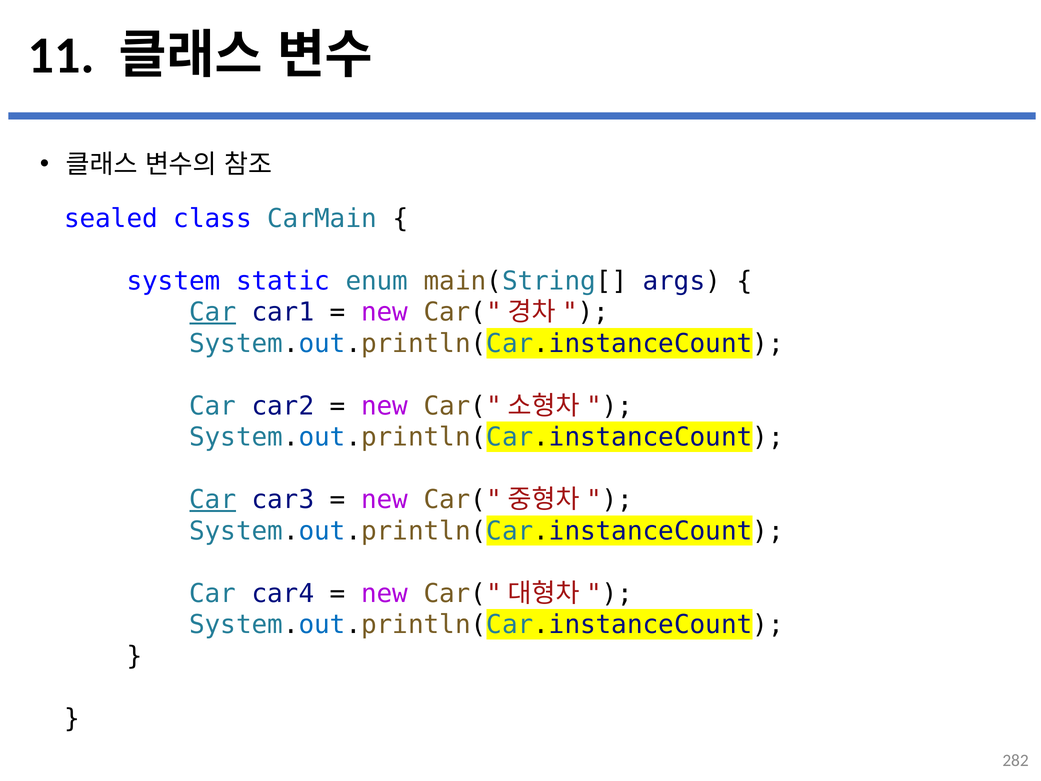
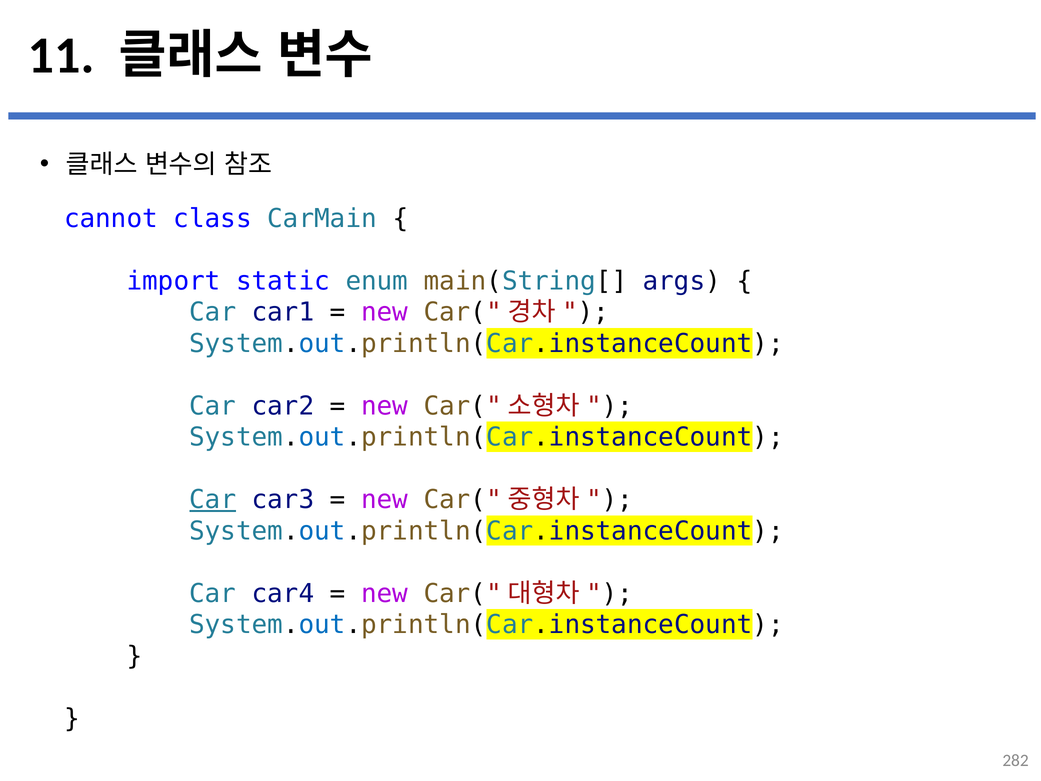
sealed: sealed -> cannot
system: system -> import
Car at (213, 312) underline: present -> none
